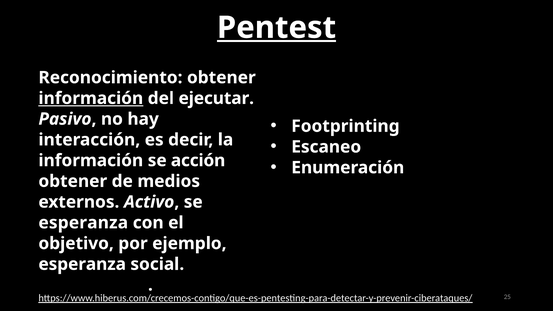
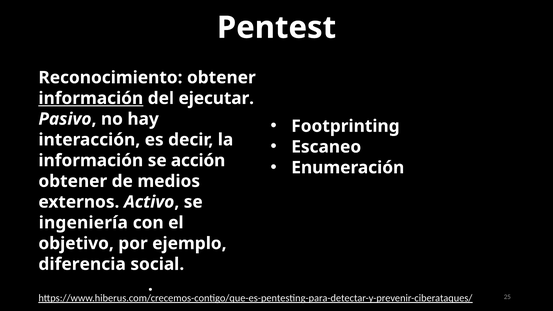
Pentest underline: present -> none
esperanza at (83, 223): esperanza -> ingeniería
esperanza at (82, 264): esperanza -> diferencia
